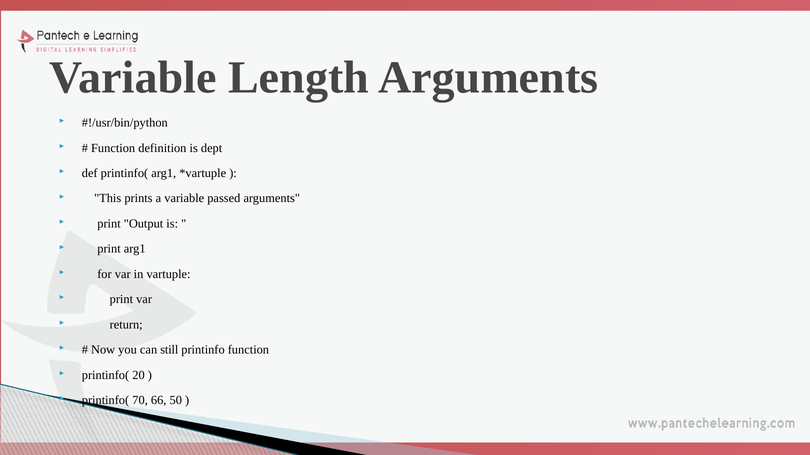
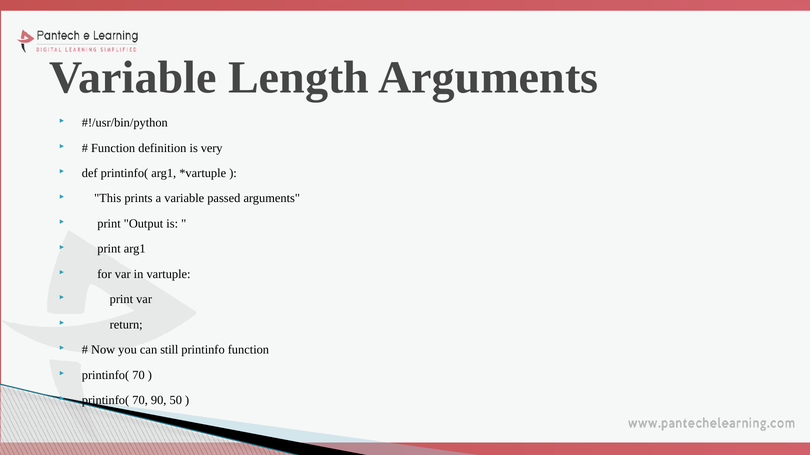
dept: dept -> very
20 at (139, 375): 20 -> 70
66: 66 -> 90
